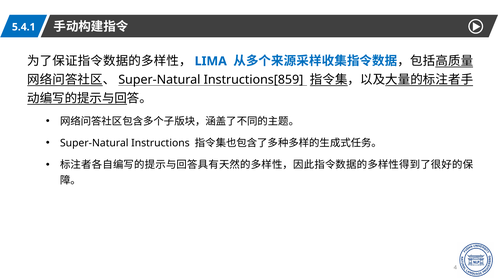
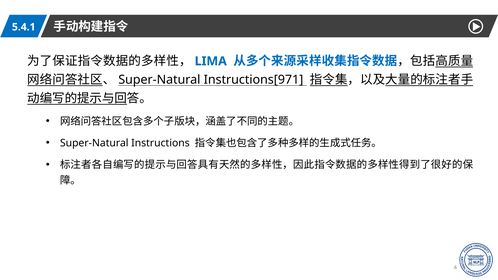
Instructions[859: Instructions[859 -> Instructions[971
